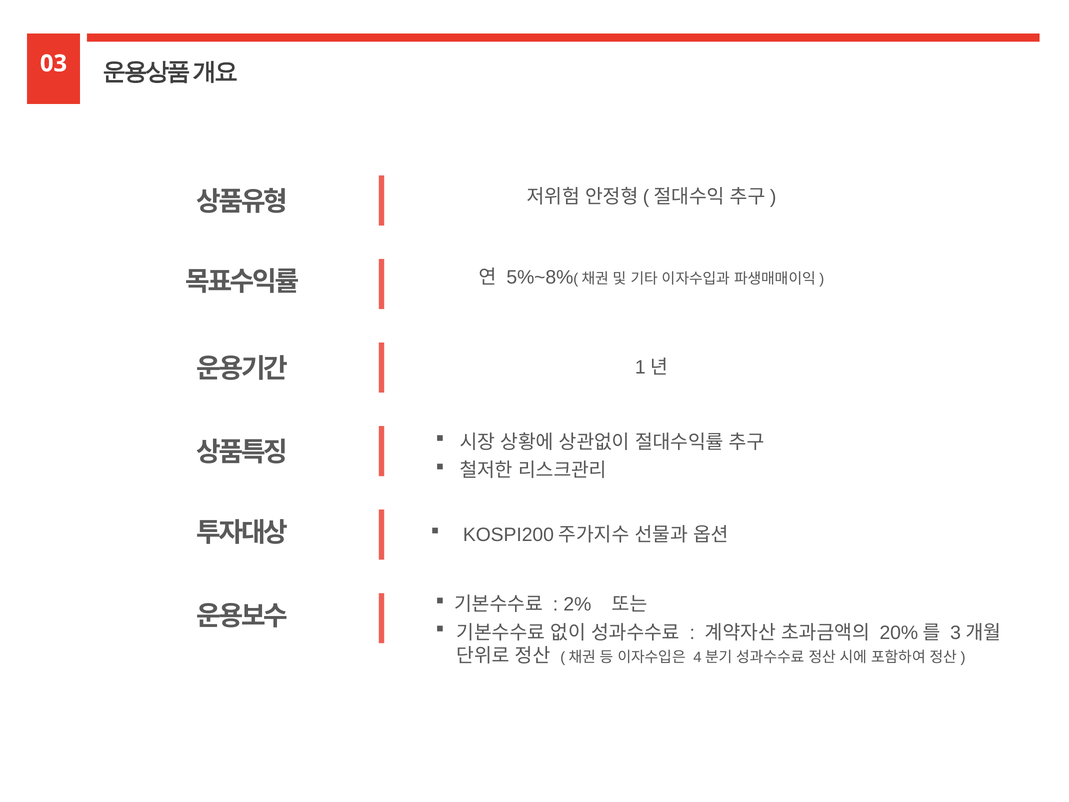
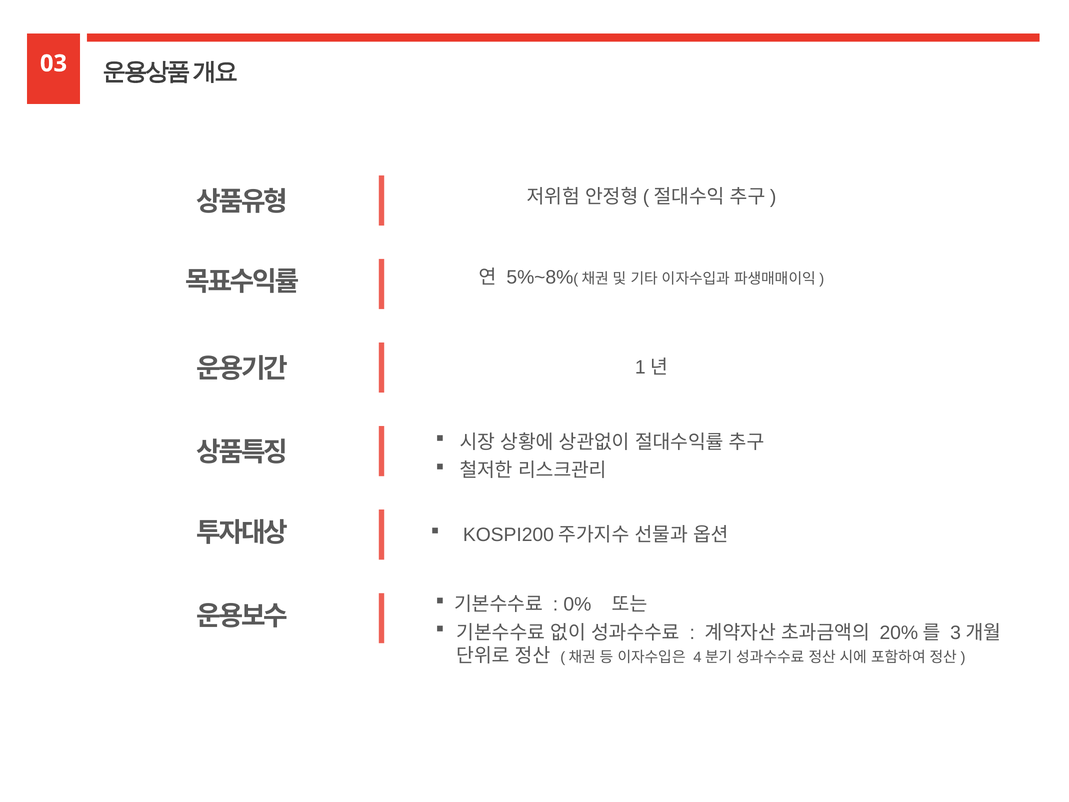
2%: 2% -> 0%
